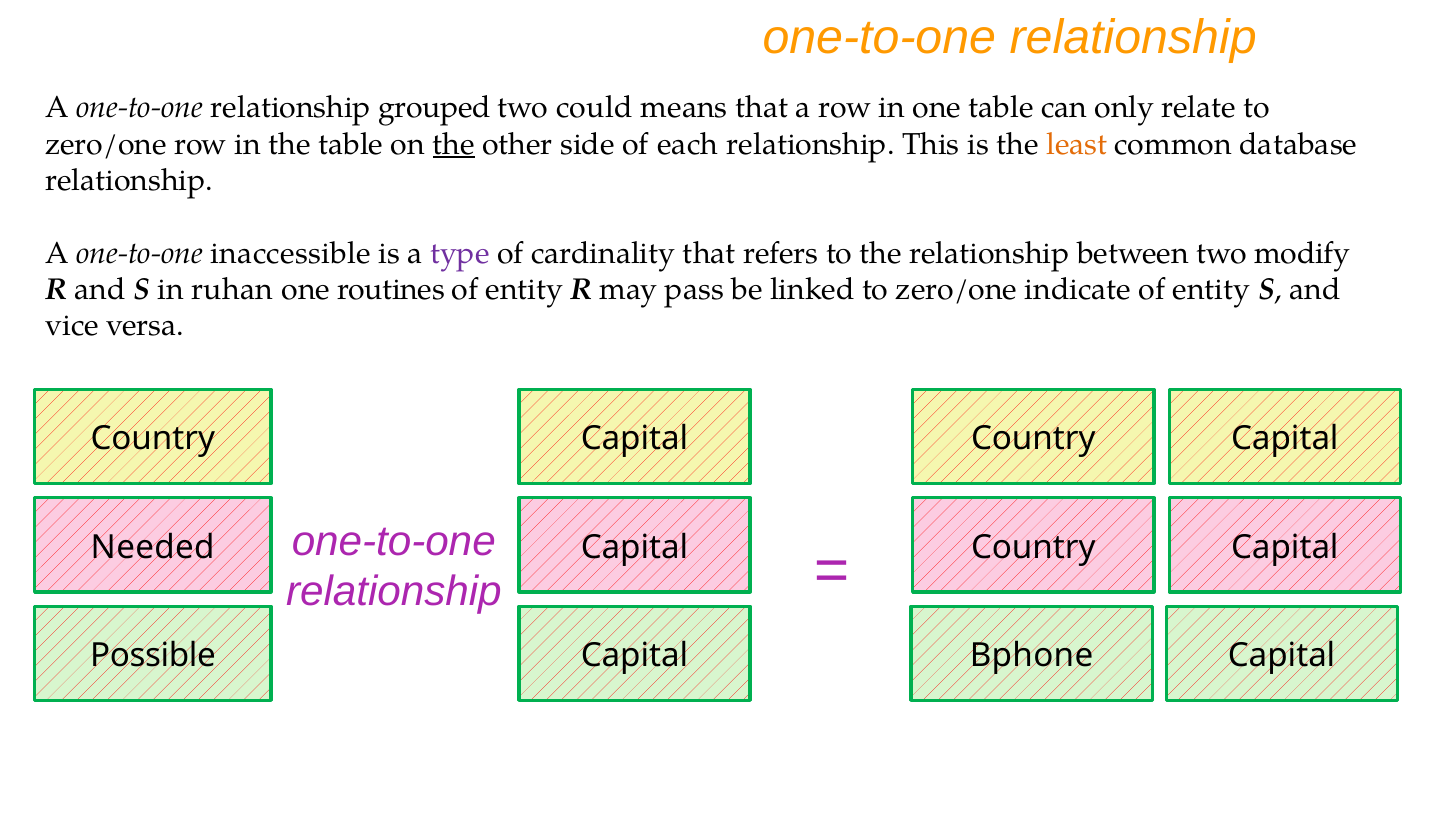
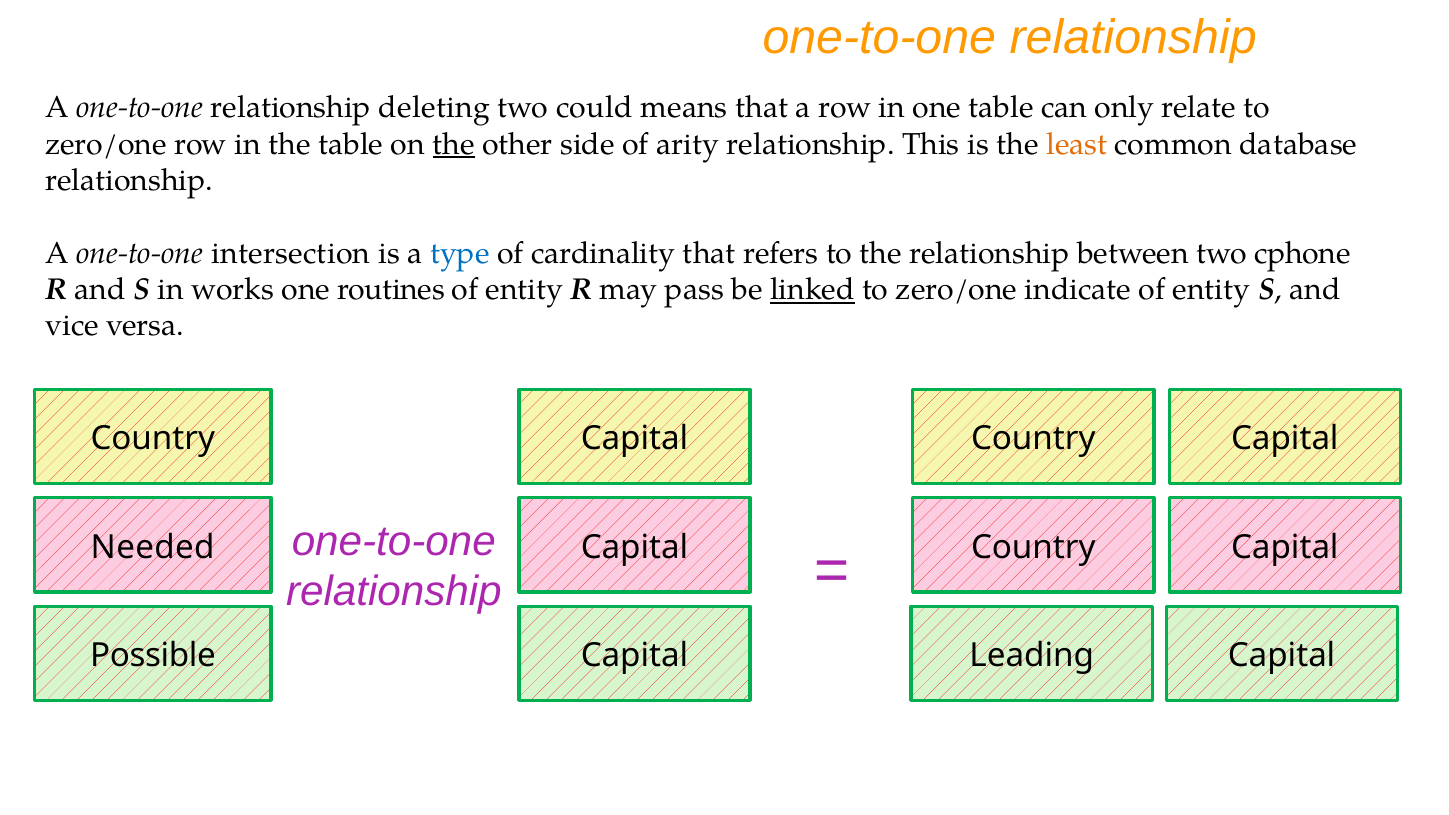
grouped: grouped -> deleting
each: each -> arity
inaccessible: inaccessible -> intersection
type colour: purple -> blue
modify: modify -> cphone
ruhan: ruhan -> works
linked underline: none -> present
Bphone: Bphone -> Leading
